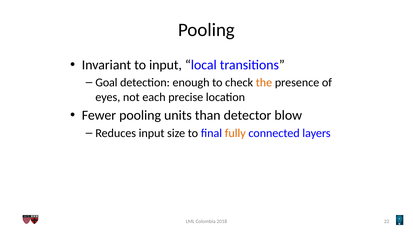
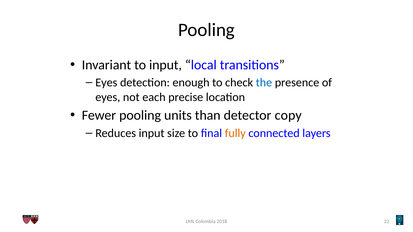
Goal at (106, 83): Goal -> Eyes
the colour: orange -> blue
blow: blow -> copy
